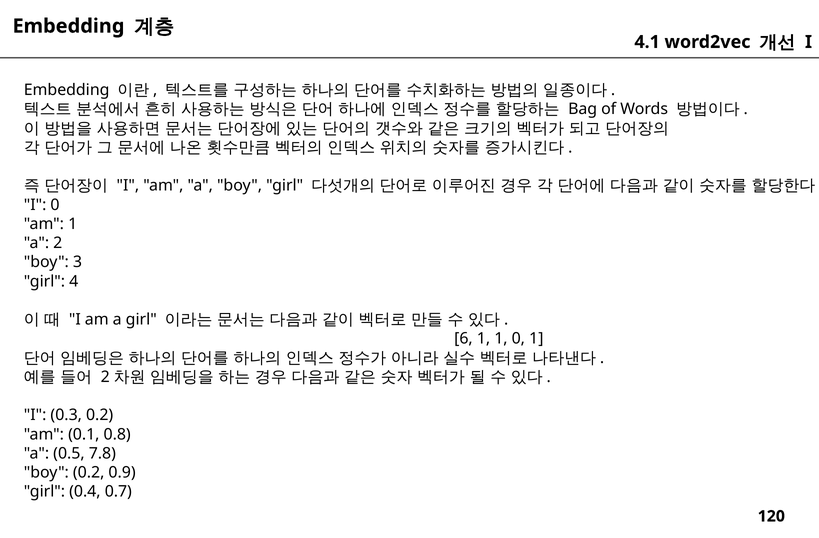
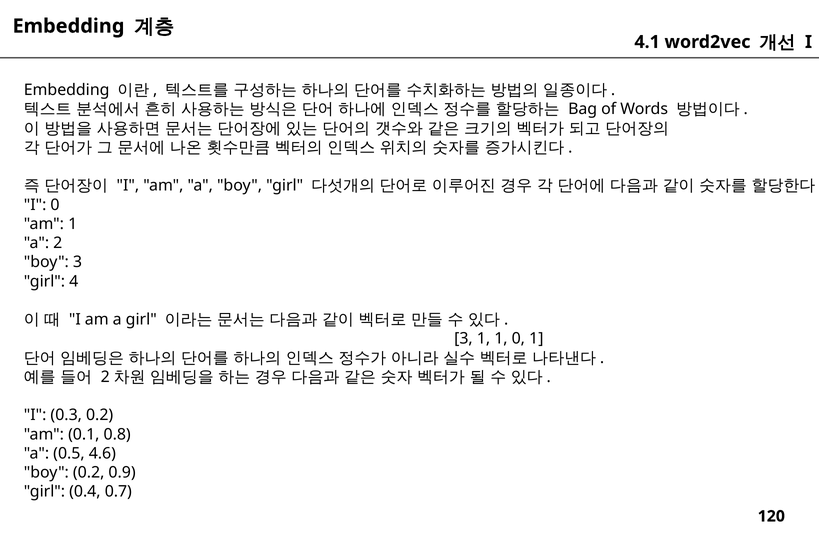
6 at (463, 339): 6 -> 3
7.8: 7.8 -> 4.6
